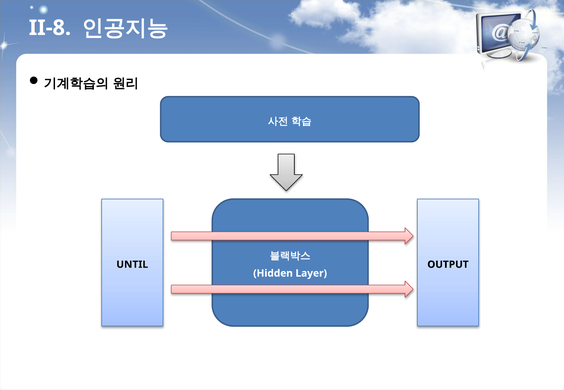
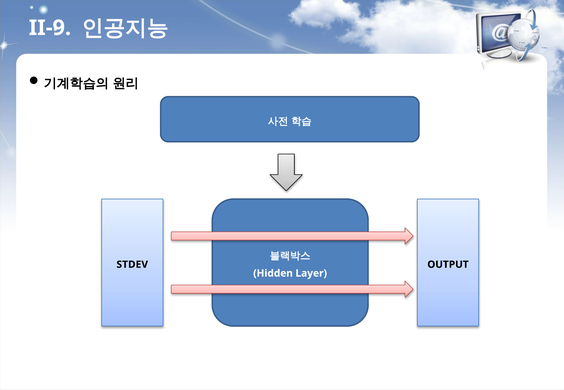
II-8: II-8 -> II-9
UNTIL: UNTIL -> STDEV
